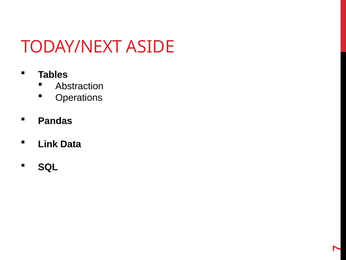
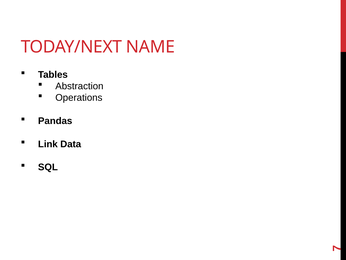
ASIDE: ASIDE -> NAME
